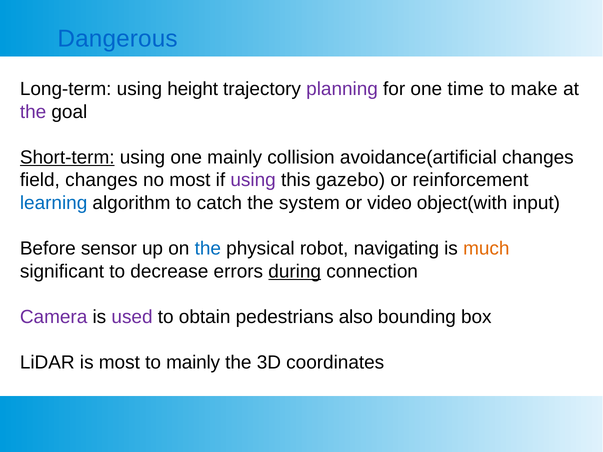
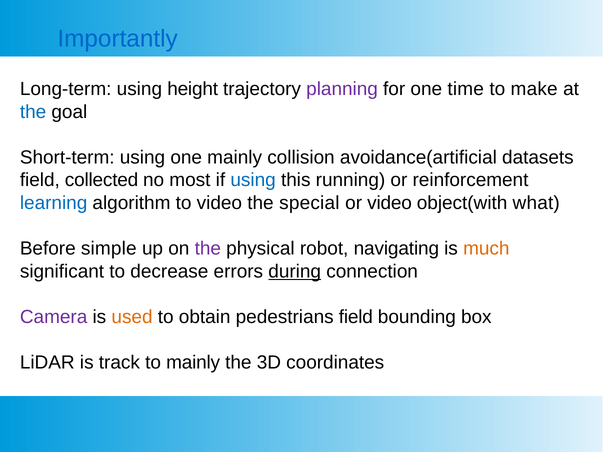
Dangerous: Dangerous -> Importantly
the at (33, 112) colour: purple -> blue
Short-term underline: present -> none
avoidance(artificial changes: changes -> datasets
field changes: changes -> collected
using at (253, 180) colour: purple -> blue
gazebo: gazebo -> running
to catch: catch -> video
system: system -> special
input: input -> what
sensor: sensor -> simple
the at (208, 249) colour: blue -> purple
used colour: purple -> orange
pedestrians also: also -> field
is most: most -> track
